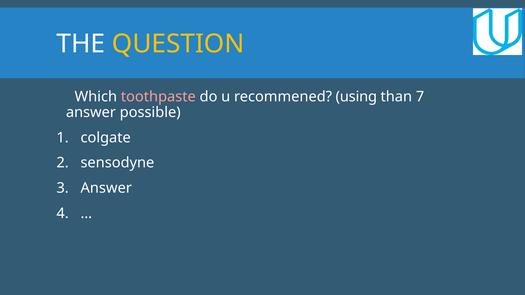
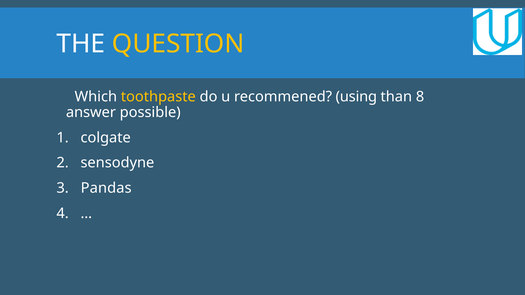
toothpaste colour: pink -> yellow
7: 7 -> 8
Answer at (106, 188): Answer -> Pandas
